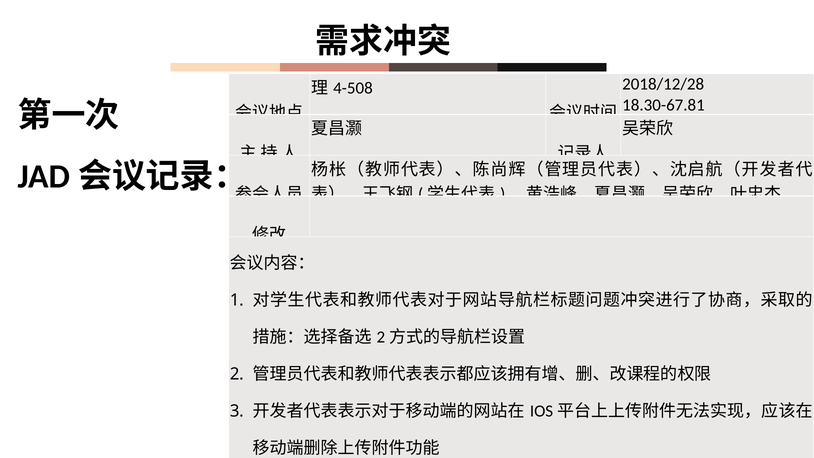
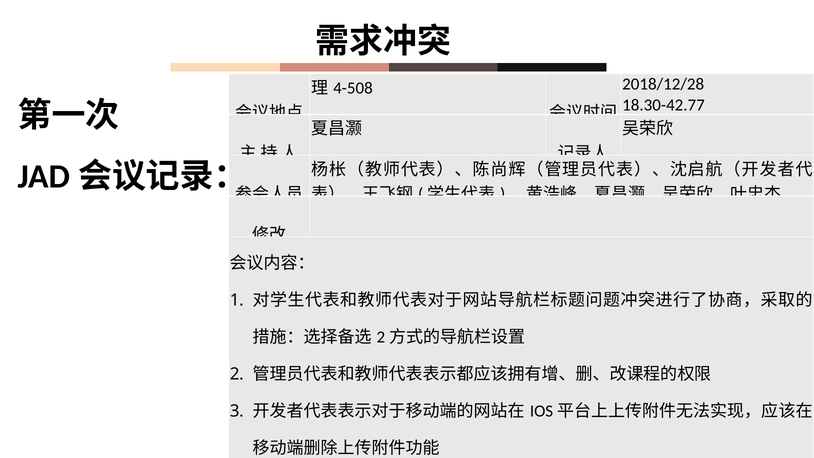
18.30-67.81: 18.30-67.81 -> 18.30-42.77
